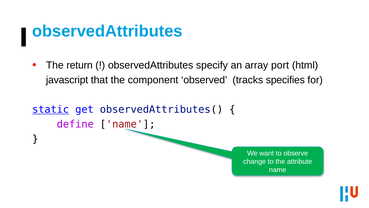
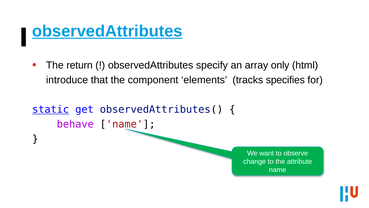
observedAttributes at (107, 31) underline: none -> present
port: port -> only
javascript: javascript -> introduce
observed: observed -> elements
define: define -> behave
